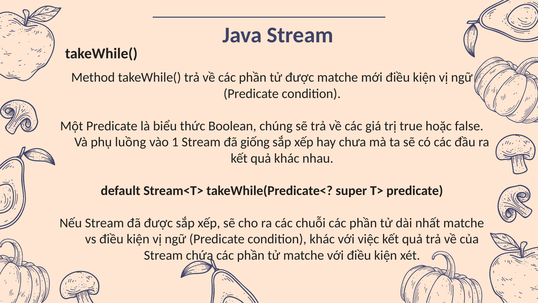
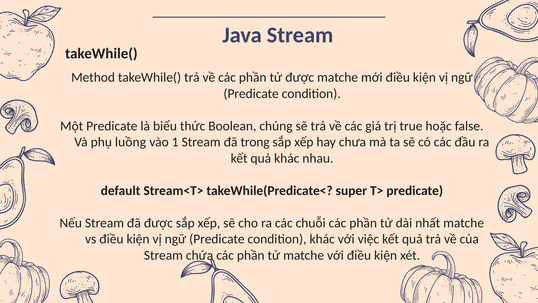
giống: giống -> trong
